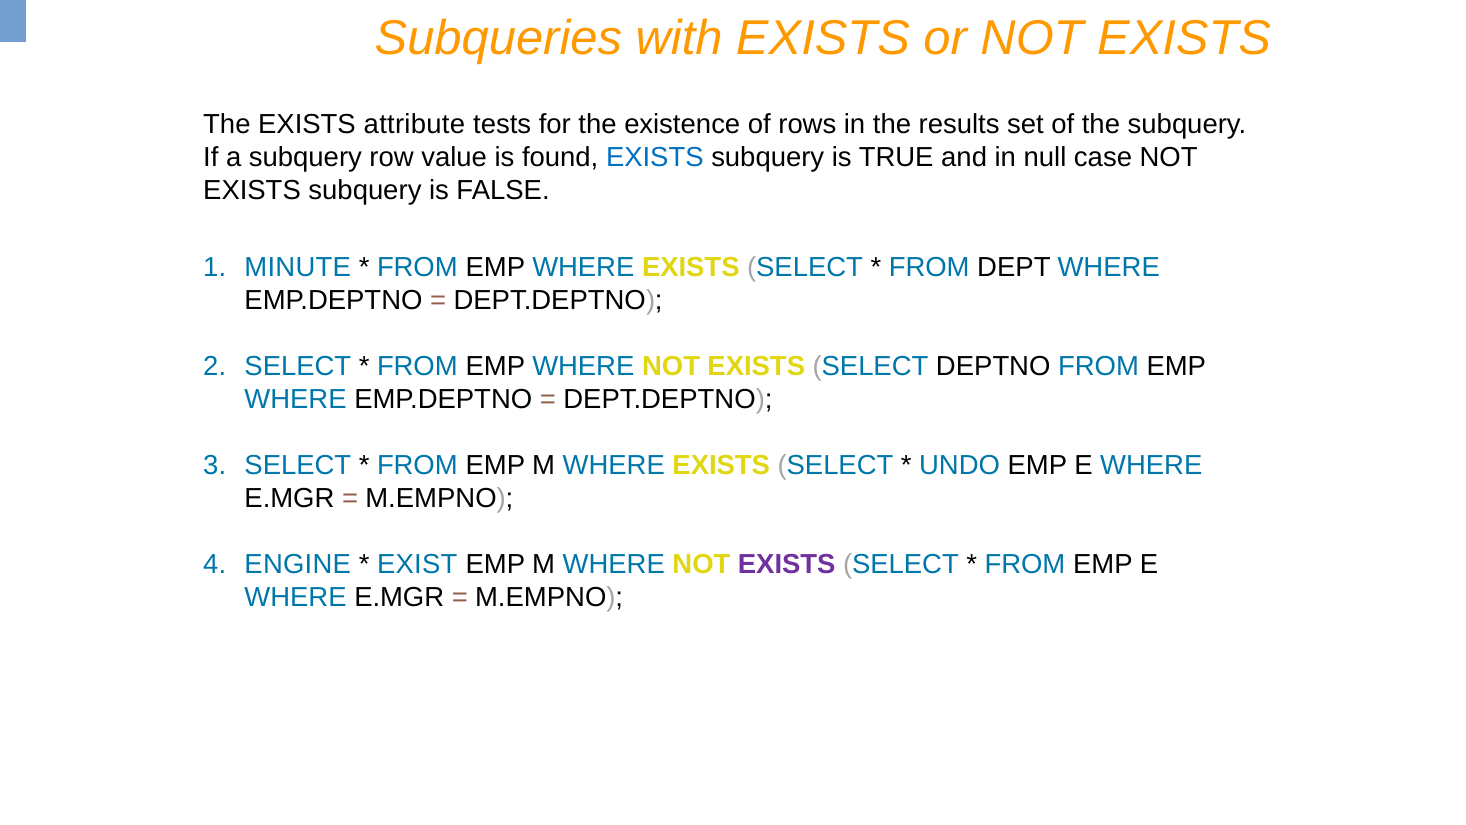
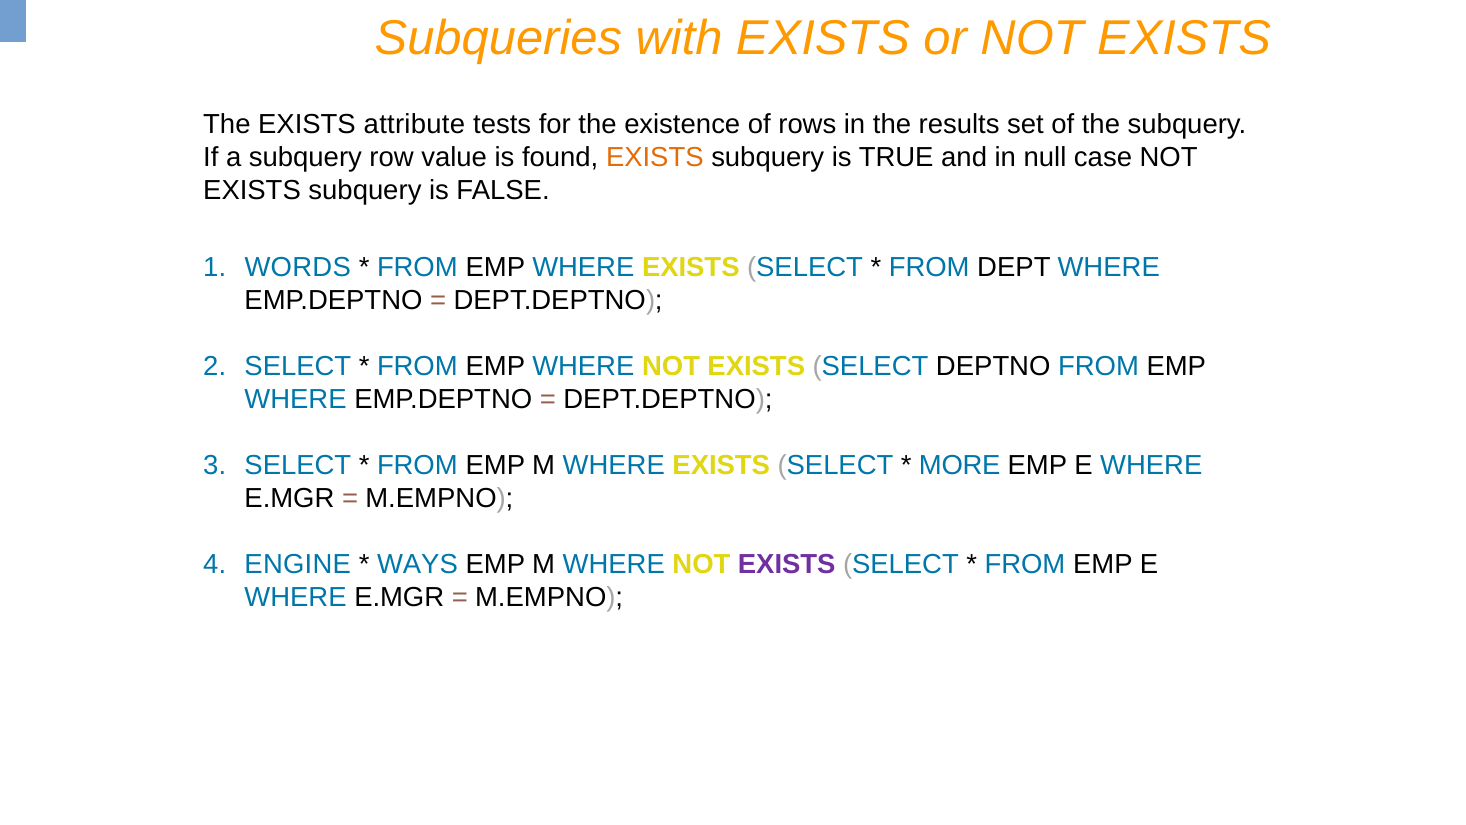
EXISTS at (655, 158) colour: blue -> orange
MINUTE: MINUTE -> WORDS
UNDO: UNDO -> MORE
EXIST: EXIST -> WAYS
